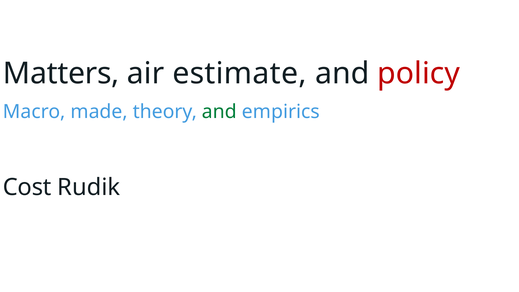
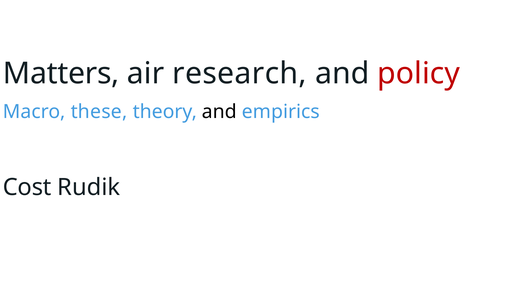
estimate: estimate -> research
made: made -> these
and at (219, 112) colour: green -> black
